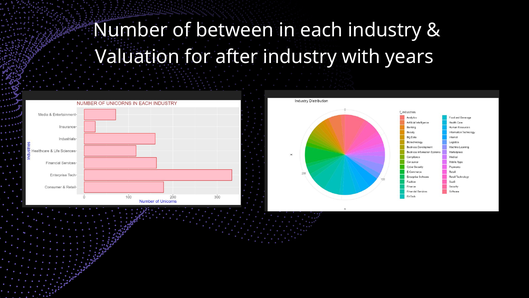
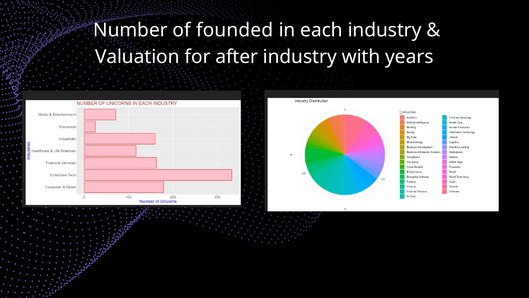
between: between -> founded
